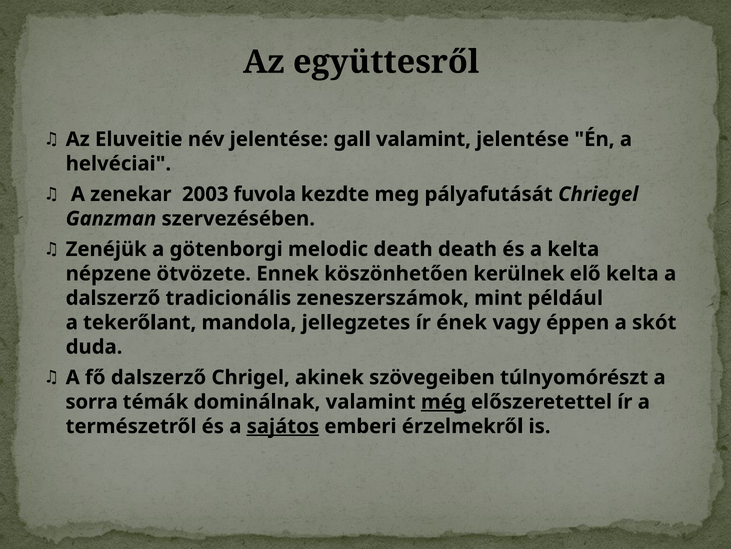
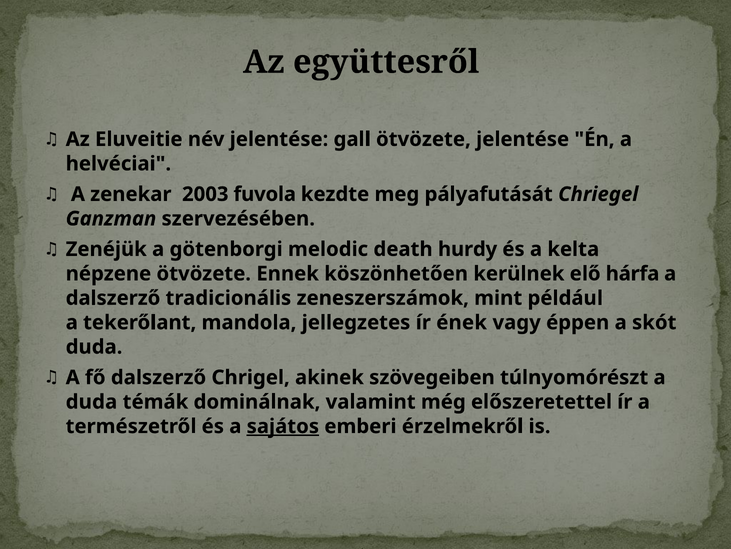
gall valamint: valamint -> ötvözete
death death: death -> hurdy
elő kelta: kelta -> hárfa
sorra at (92, 401): sorra -> duda
még underline: present -> none
